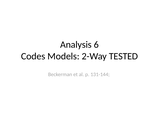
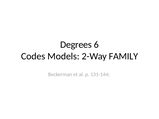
Analysis: Analysis -> Degrees
TESTED: TESTED -> FAMILY
